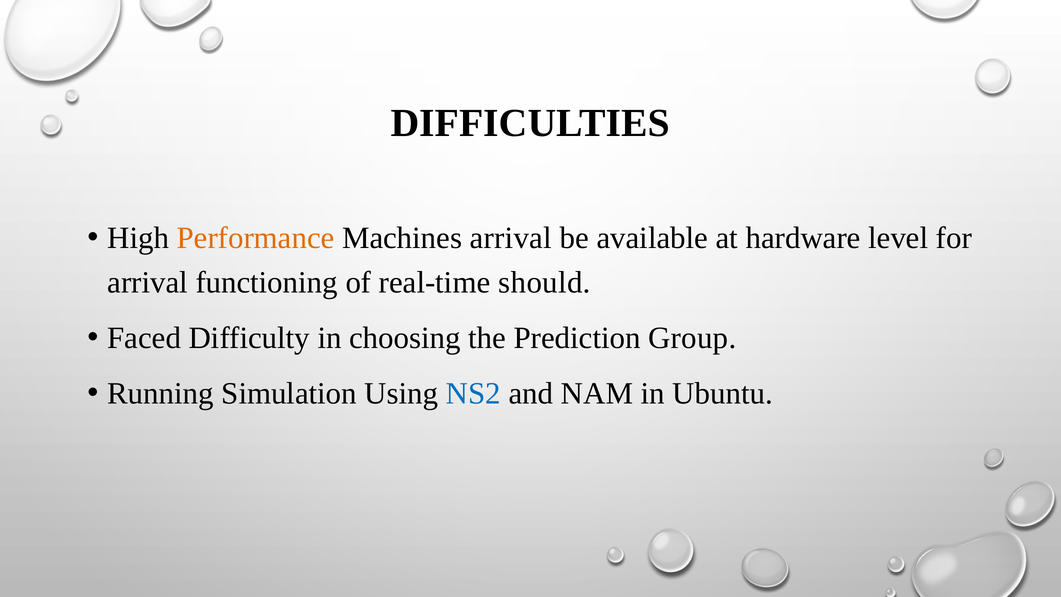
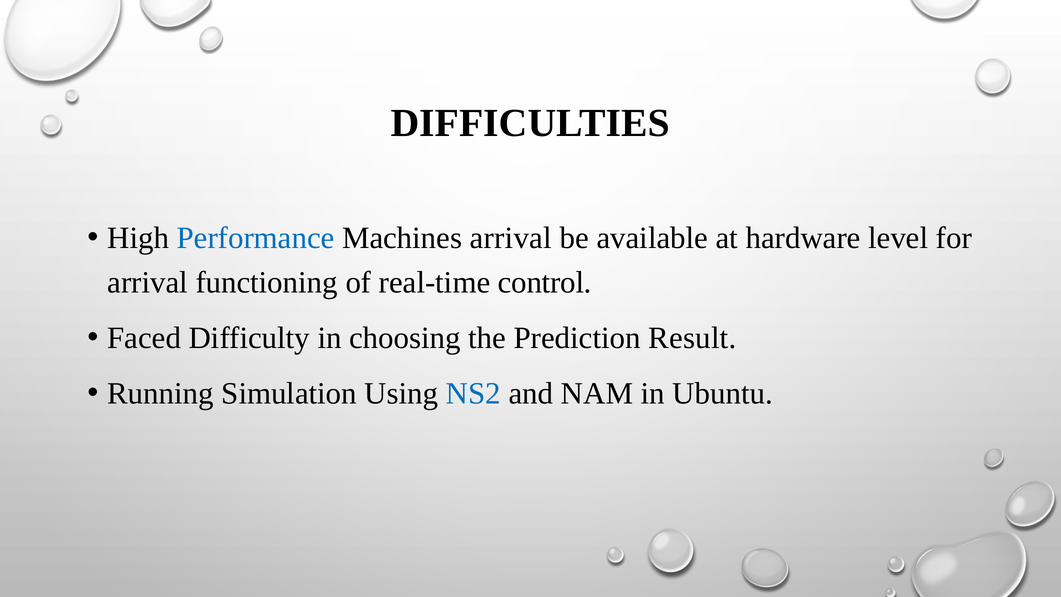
Performance colour: orange -> blue
should: should -> control
Group: Group -> Result
